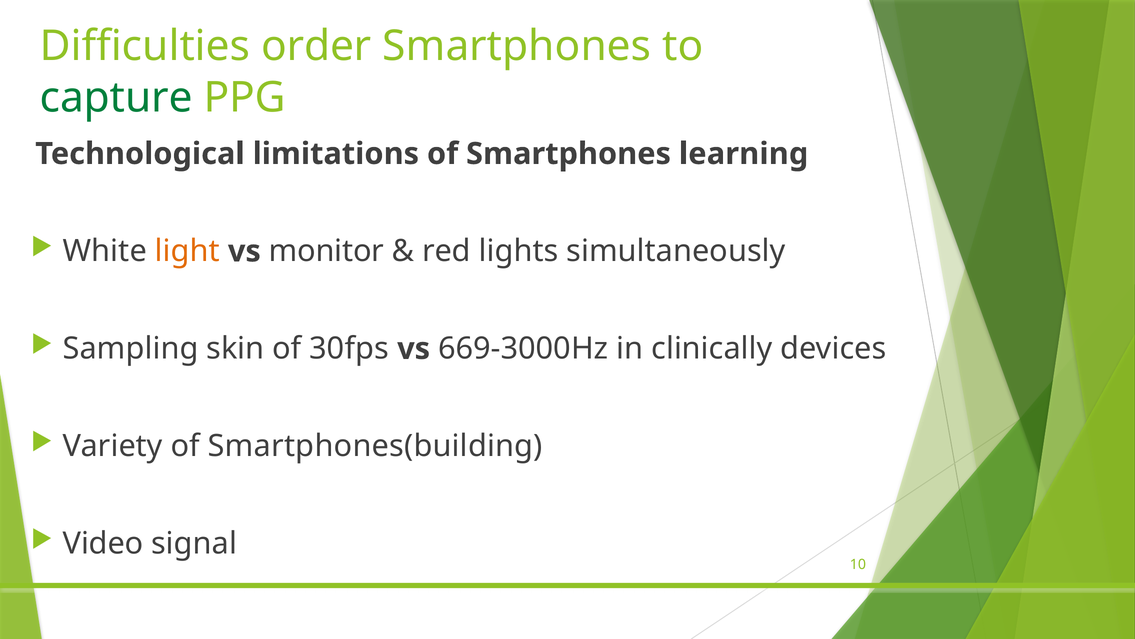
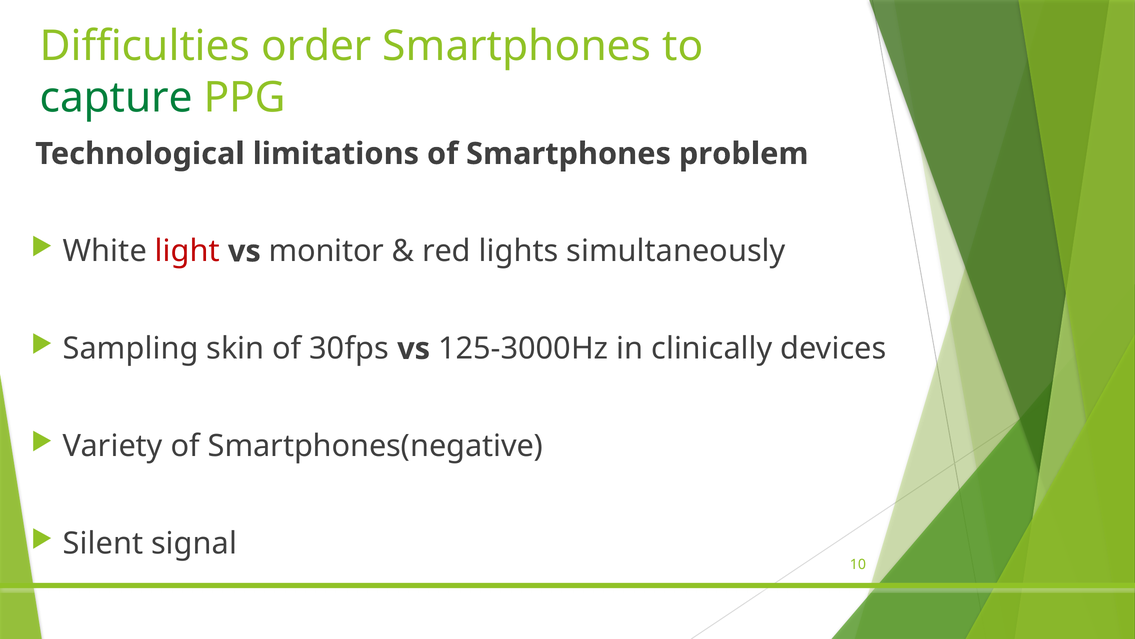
learning: learning -> problem
light colour: orange -> red
669-3000Hz: 669-3000Hz -> 125-3000Hz
Smartphones(building: Smartphones(building -> Smartphones(negative
Video: Video -> Silent
